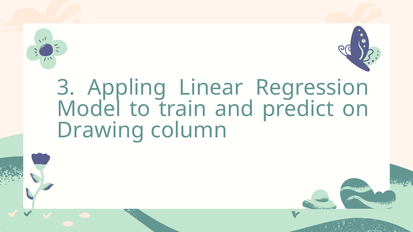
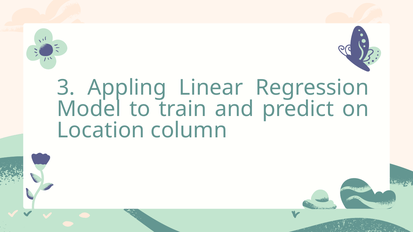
Drawing: Drawing -> Location
